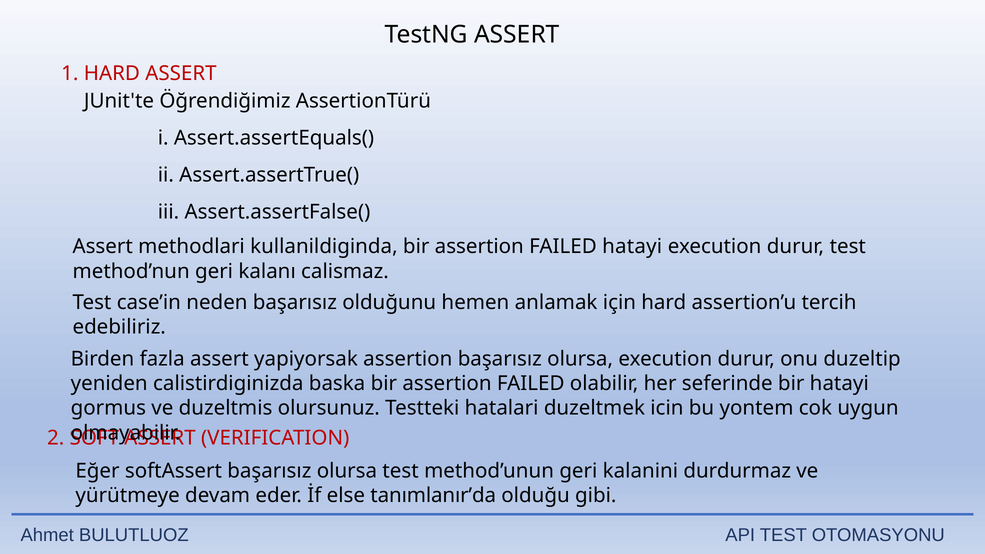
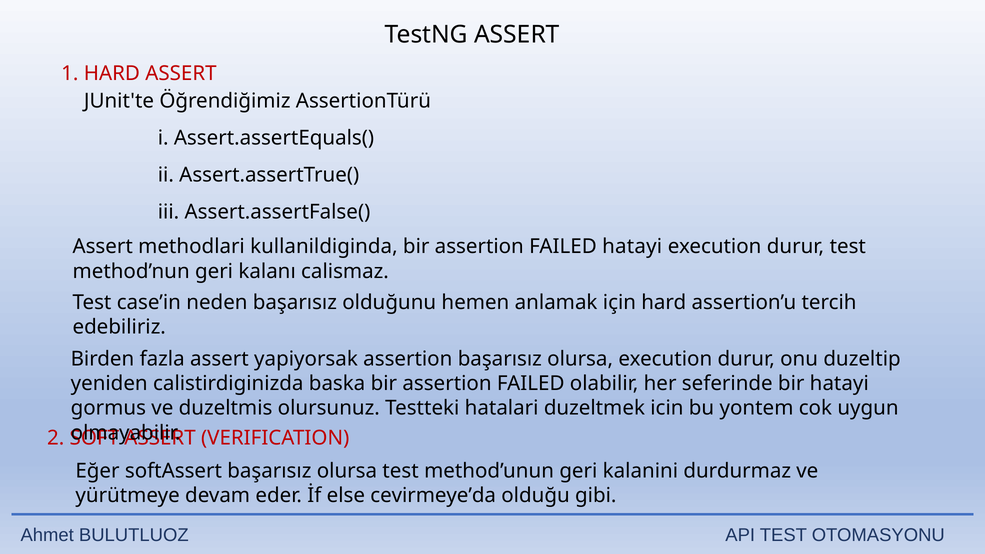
tanımlanır’da: tanımlanır’da -> cevirmeye’da
